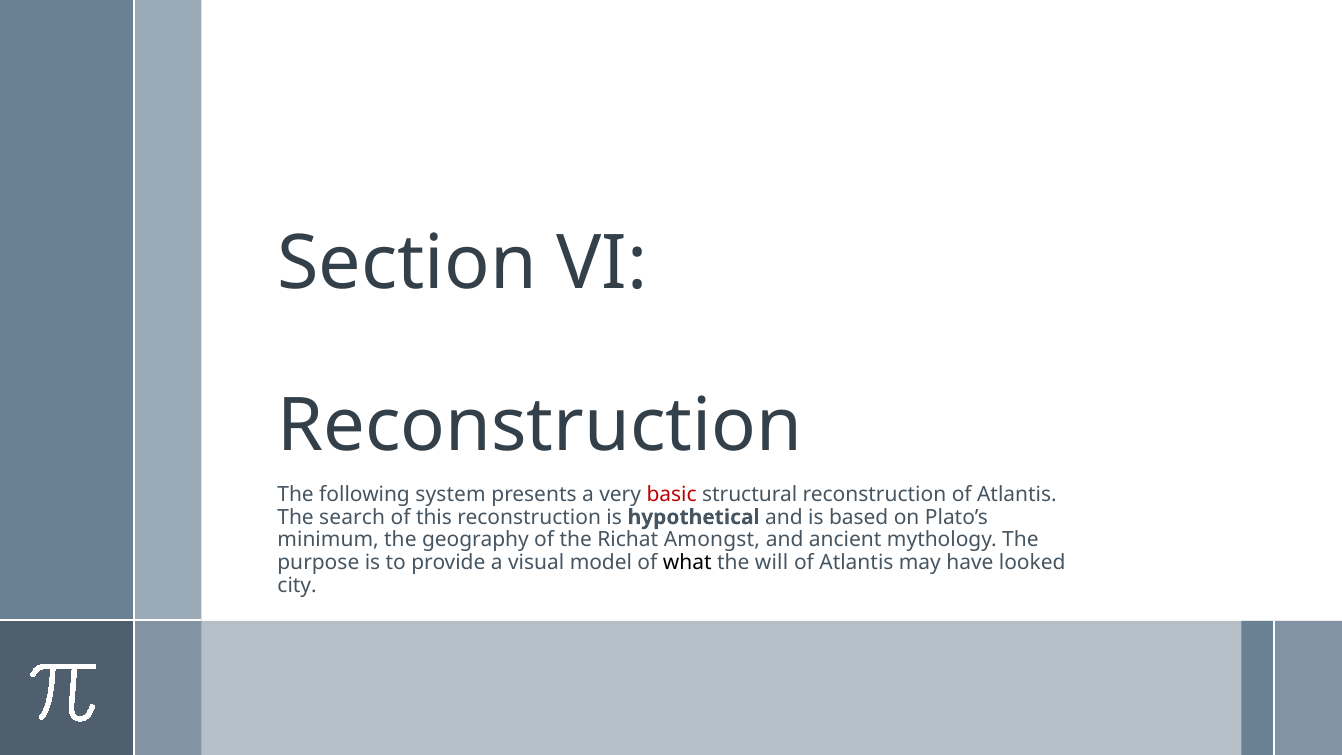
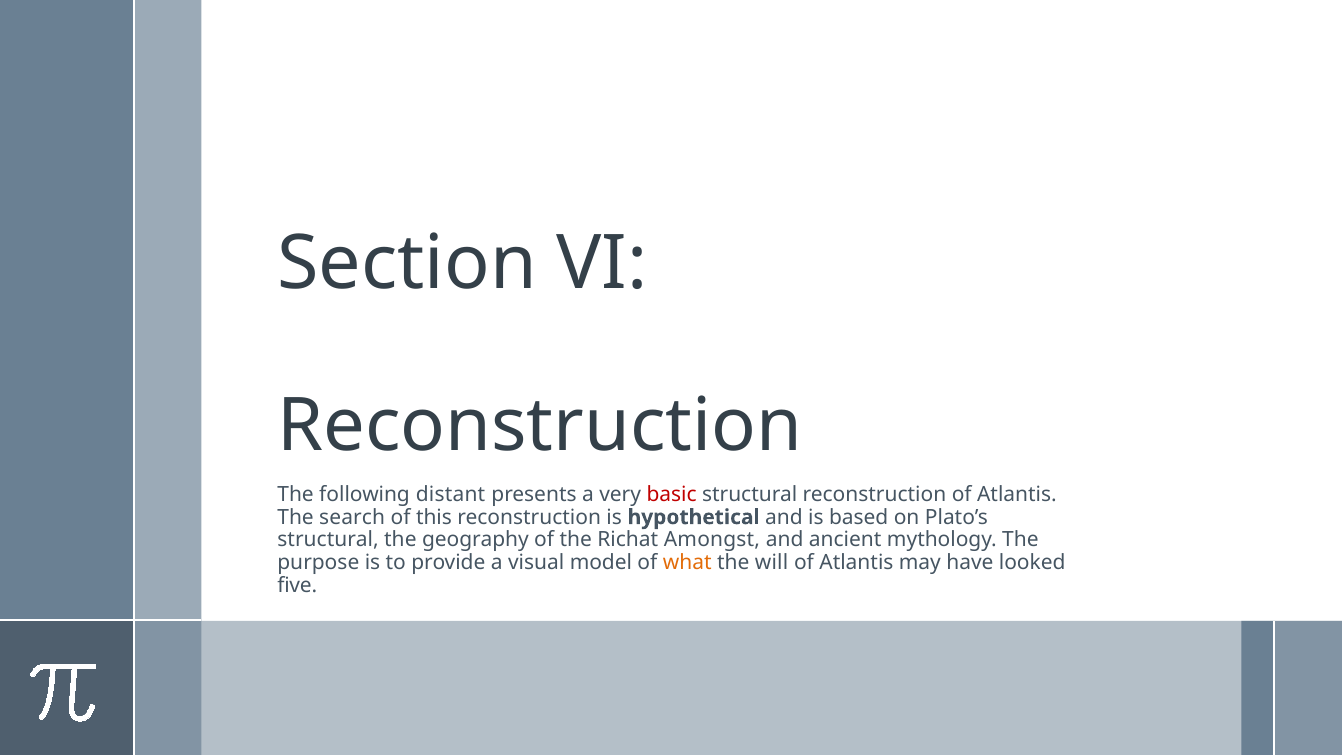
system: system -> distant
minimum at (328, 540): minimum -> structural
what colour: black -> orange
city: city -> five
